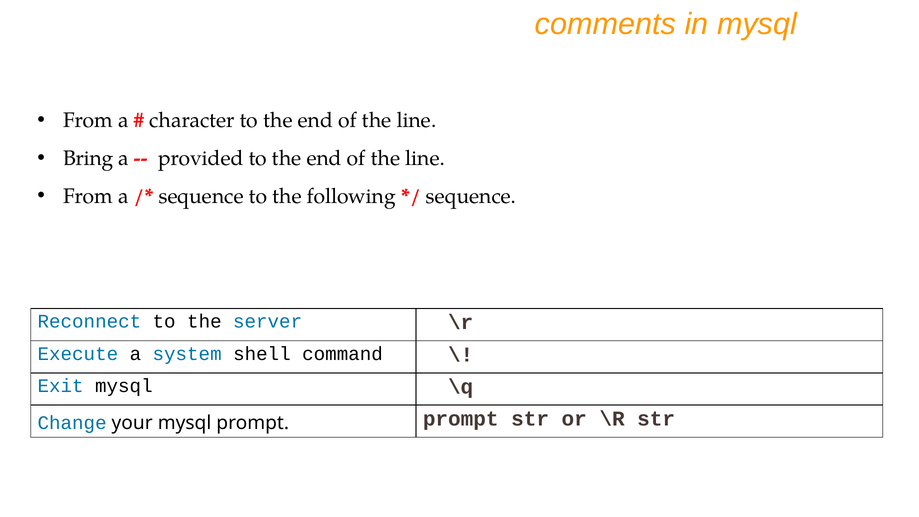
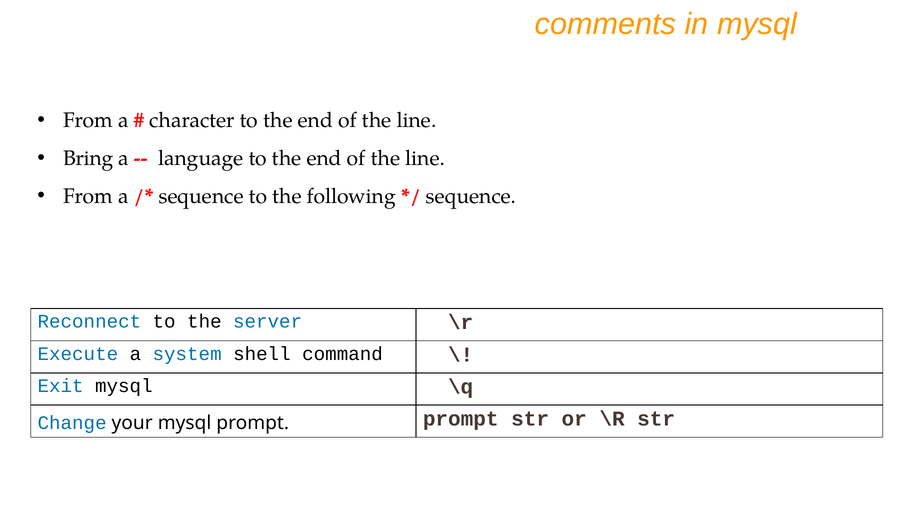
provided: provided -> language
